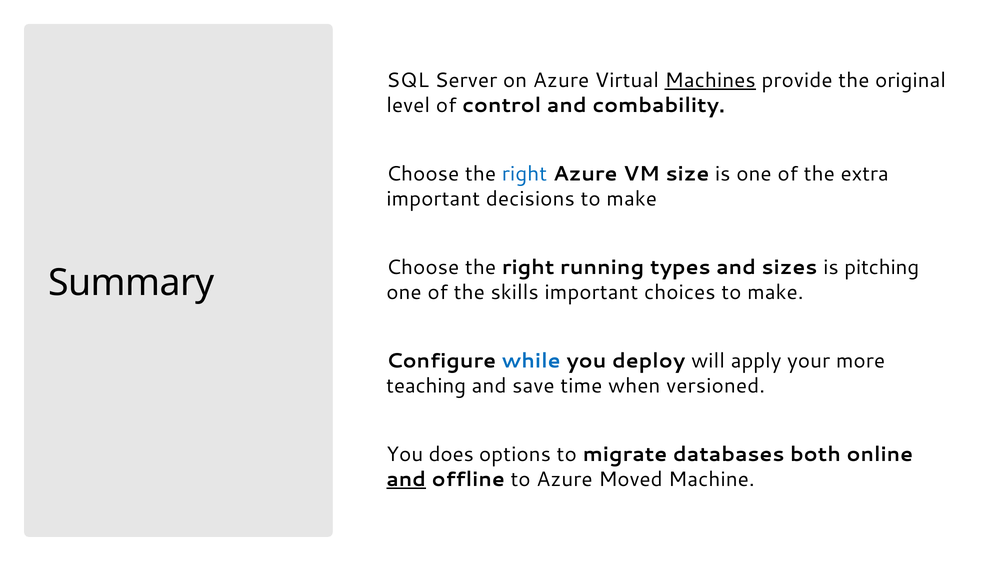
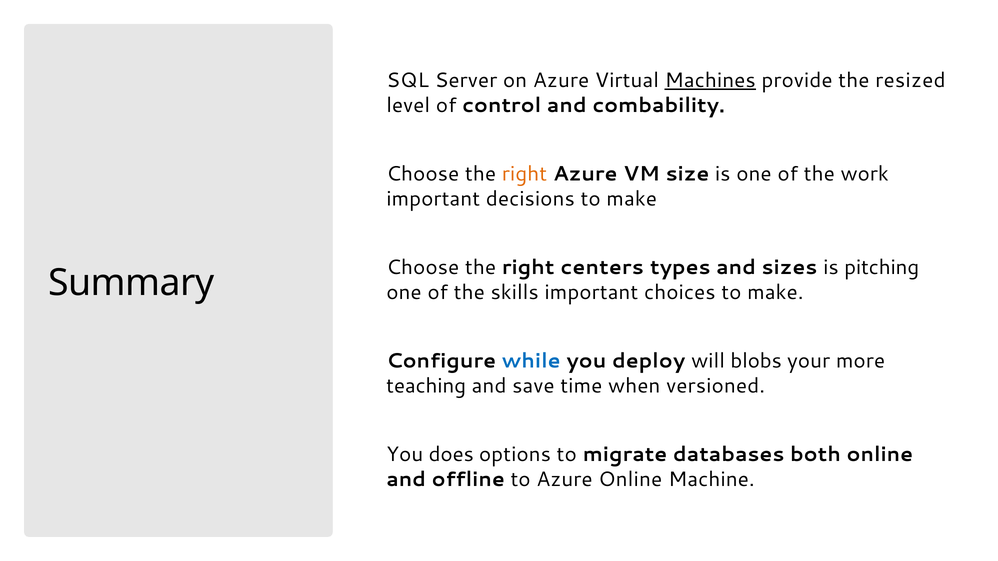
original: original -> resized
right at (525, 174) colour: blue -> orange
extra: extra -> work
running: running -> centers
apply: apply -> blobs
and at (406, 480) underline: present -> none
Azure Moved: Moved -> Online
